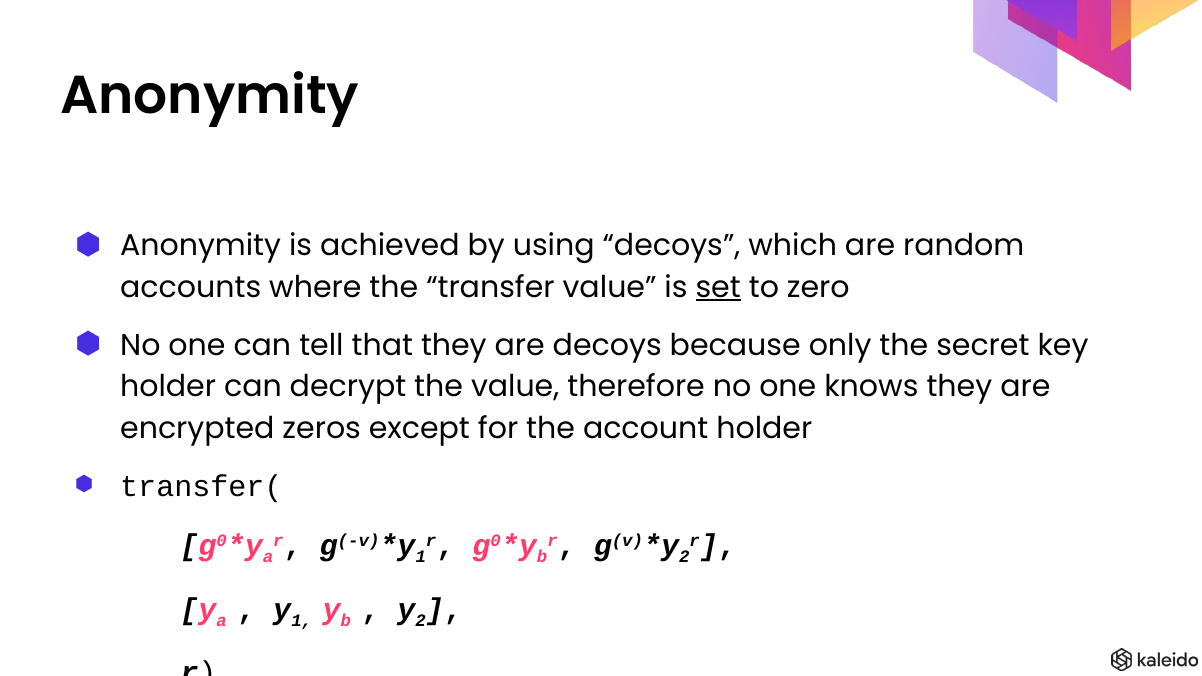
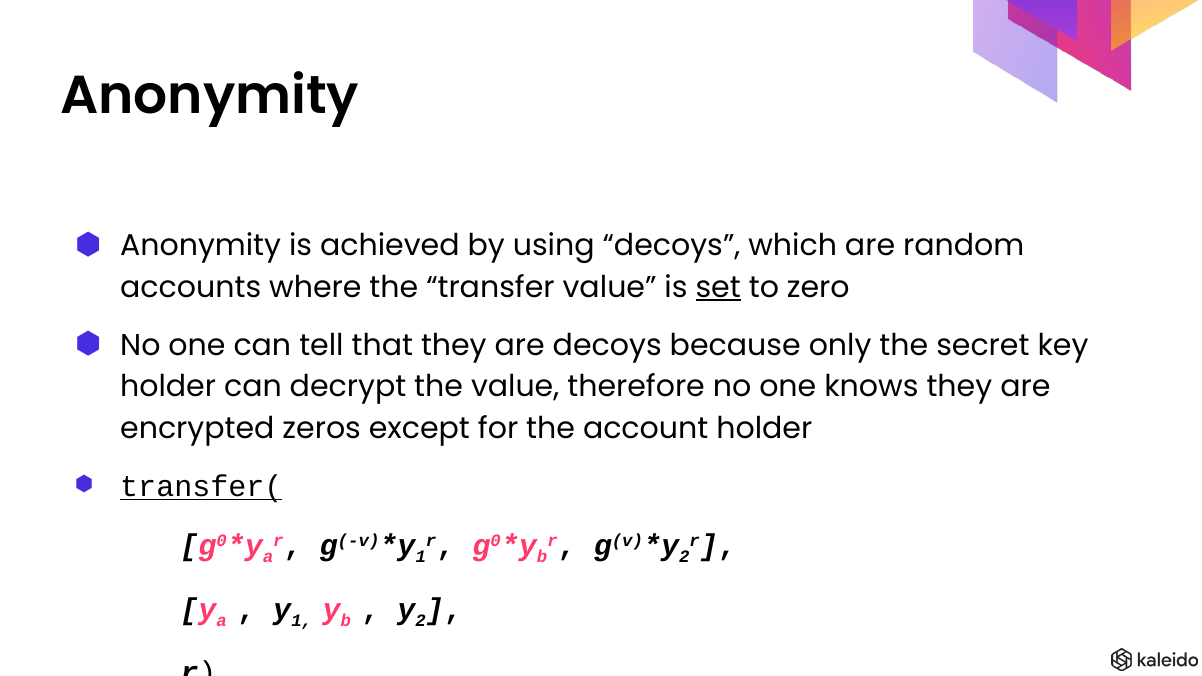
transfer( underline: none -> present
